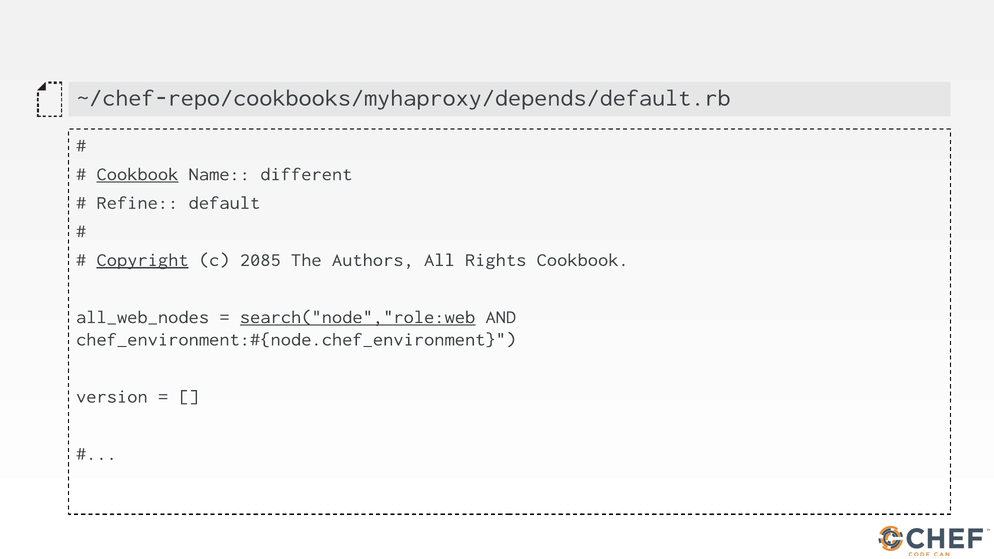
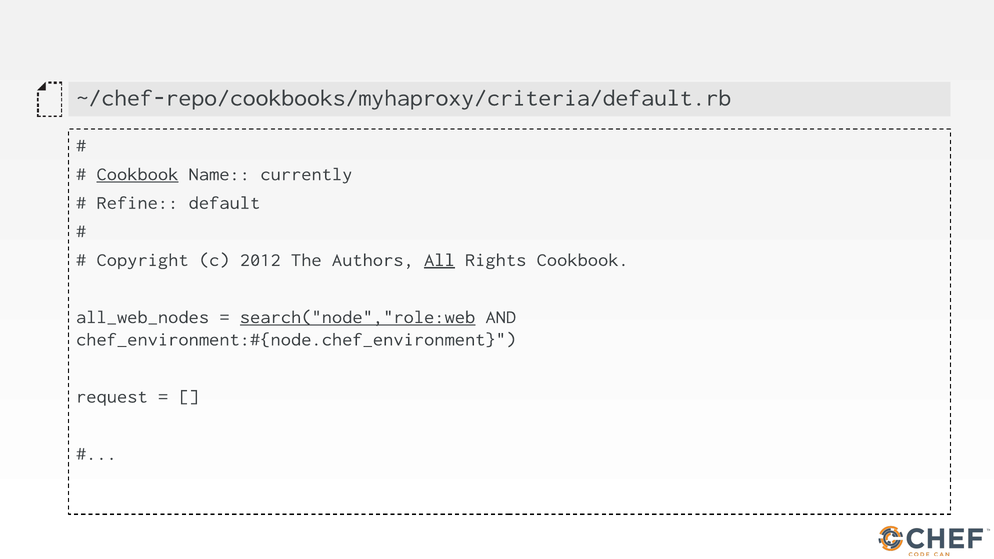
~/chef-repo/cookbooks/myhaproxy/depends/default.rb: ~/chef-repo/cookbooks/myhaproxy/depends/default.rb -> ~/chef-repo/cookbooks/myhaproxy/criteria/default.rb
different: different -> currently
Copyright underline: present -> none
2085: 2085 -> 2012
All underline: none -> present
version: version -> request
